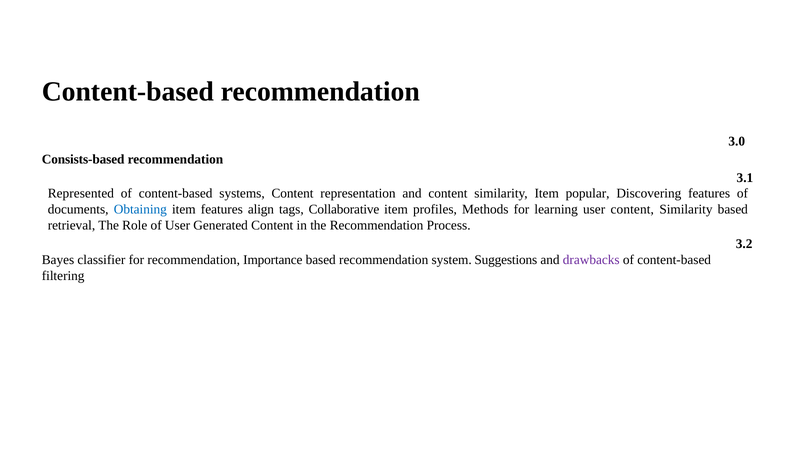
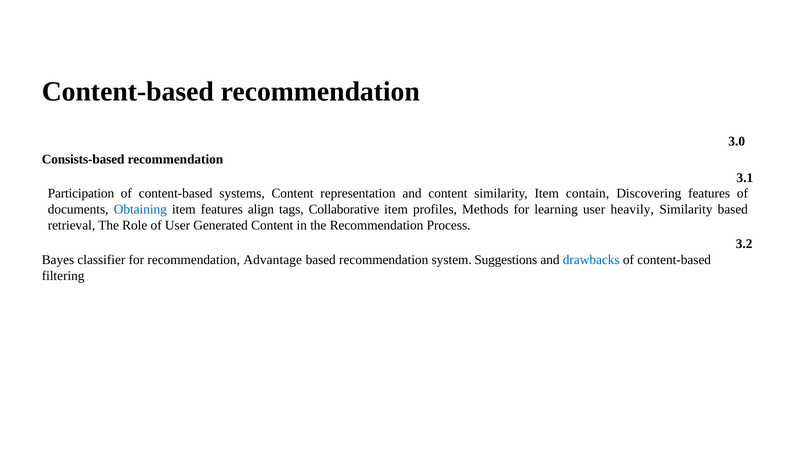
Represented: Represented -> Participation
popular: popular -> contain
user content: content -> heavily
Importance: Importance -> Advantage
drawbacks colour: purple -> blue
